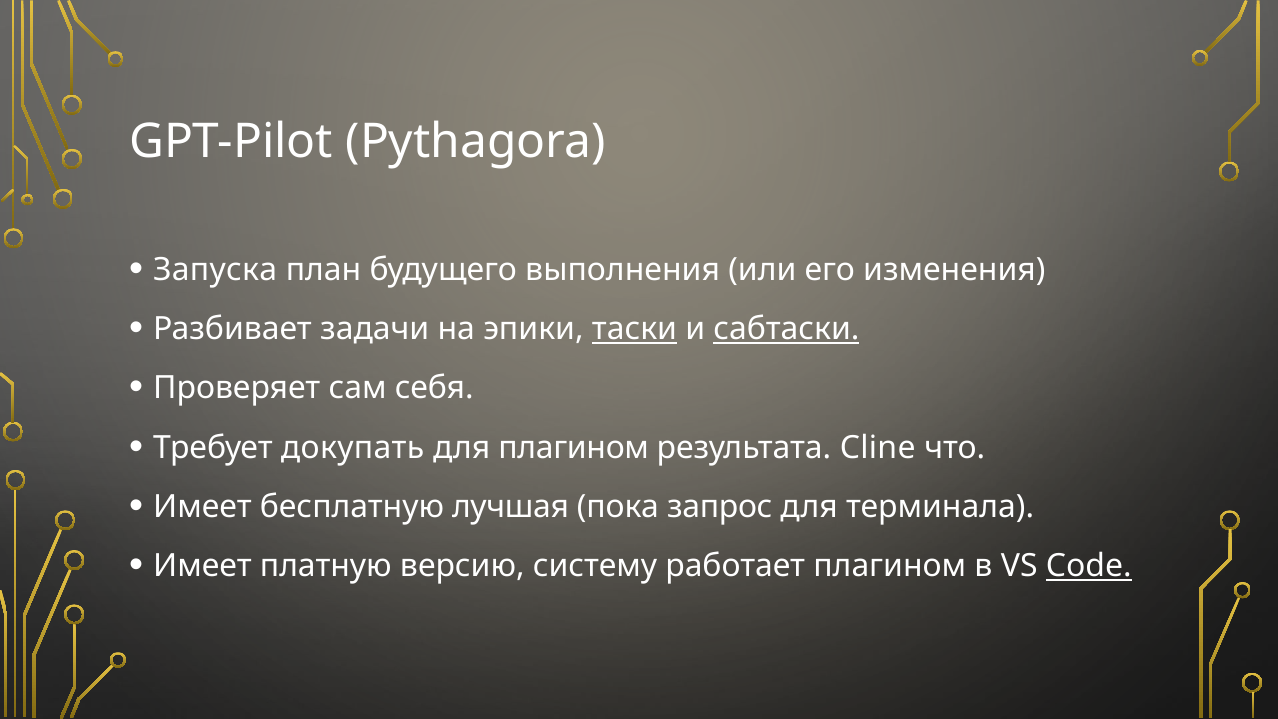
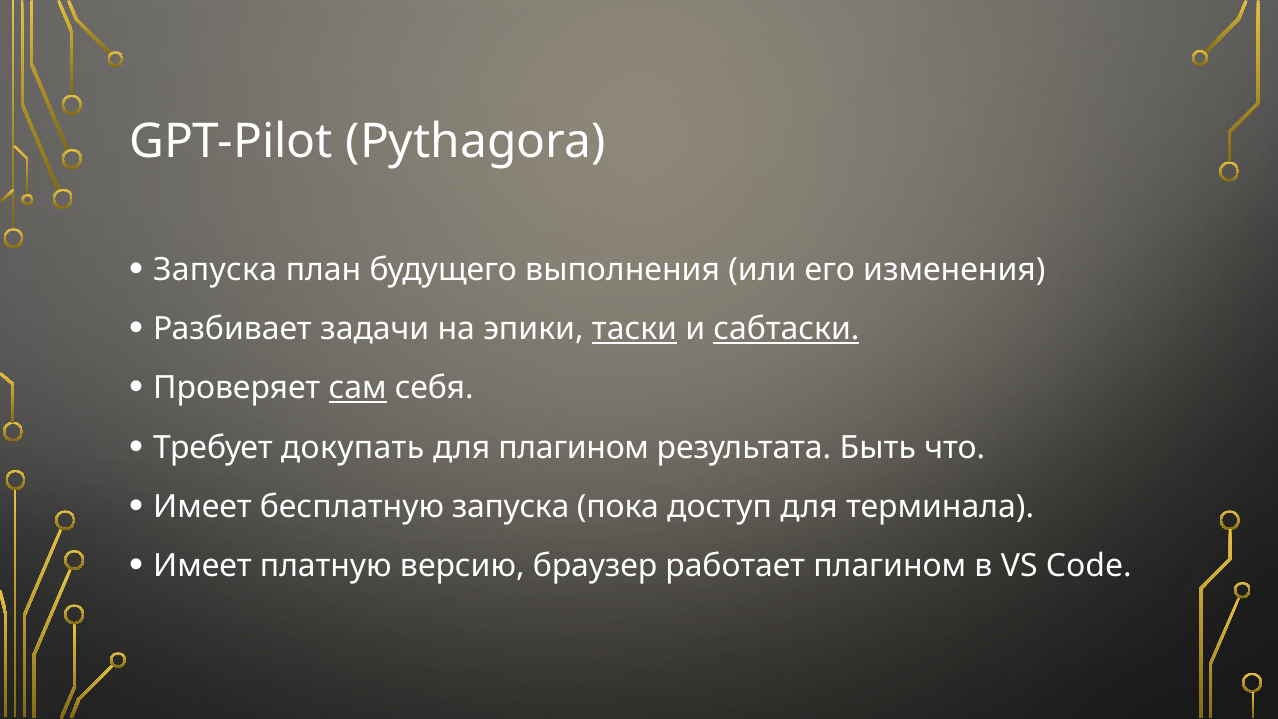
сам underline: none -> present
Cline: Cline -> Быть
бесплатную лучшая: лучшая -> запуска
запрос: запрос -> доступ
систему: систему -> браузер
Code underline: present -> none
